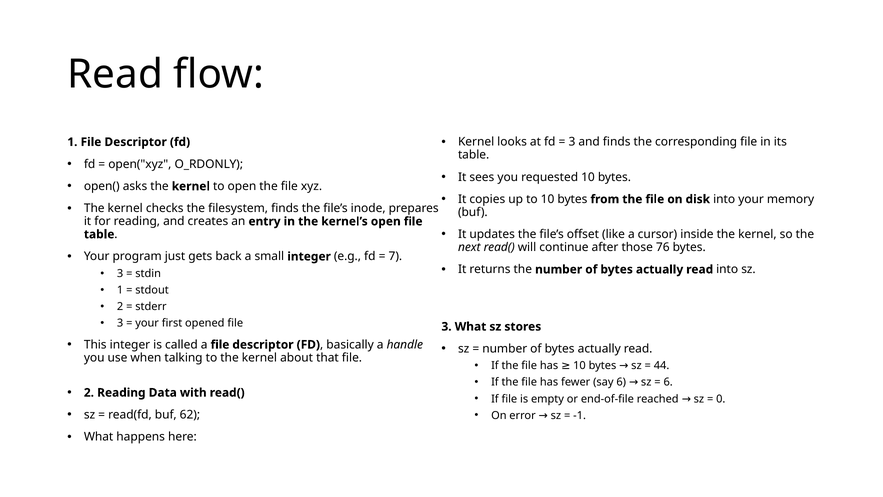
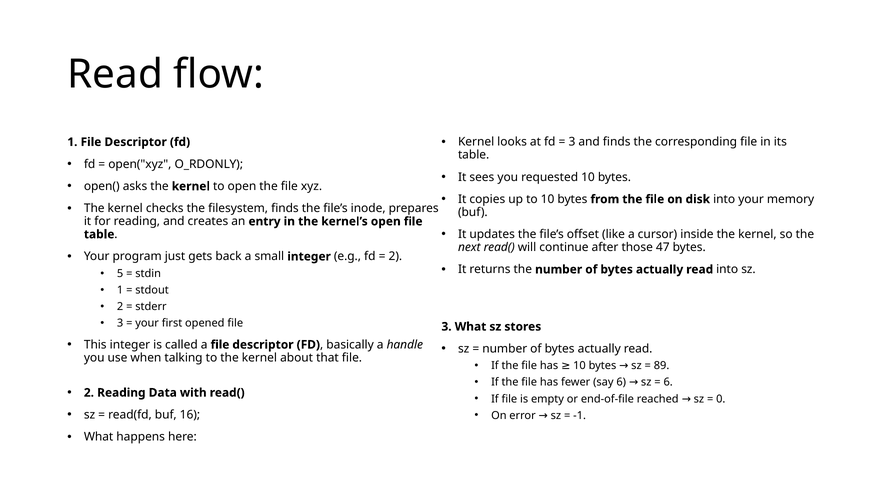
76: 76 -> 47
7 at (395, 256): 7 -> 2
3 at (120, 273): 3 -> 5
44: 44 -> 89
62: 62 -> 16
